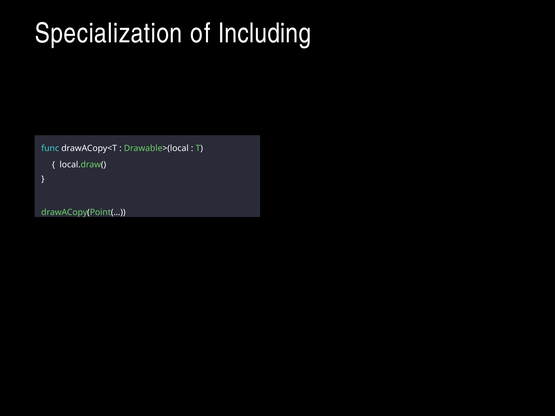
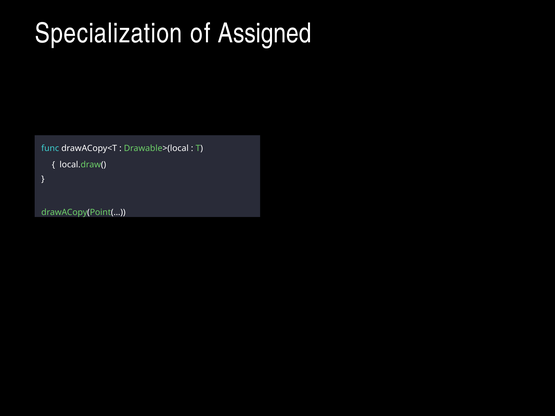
Including: Including -> Assigned
